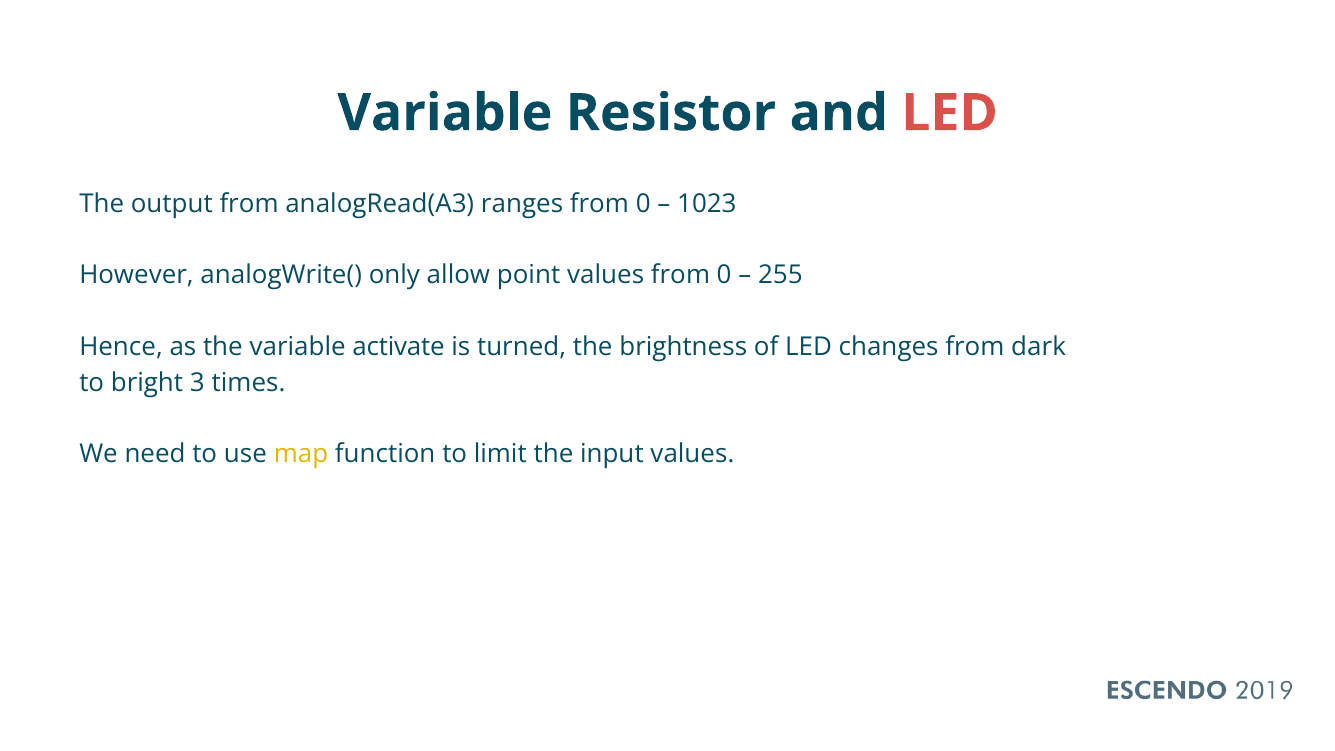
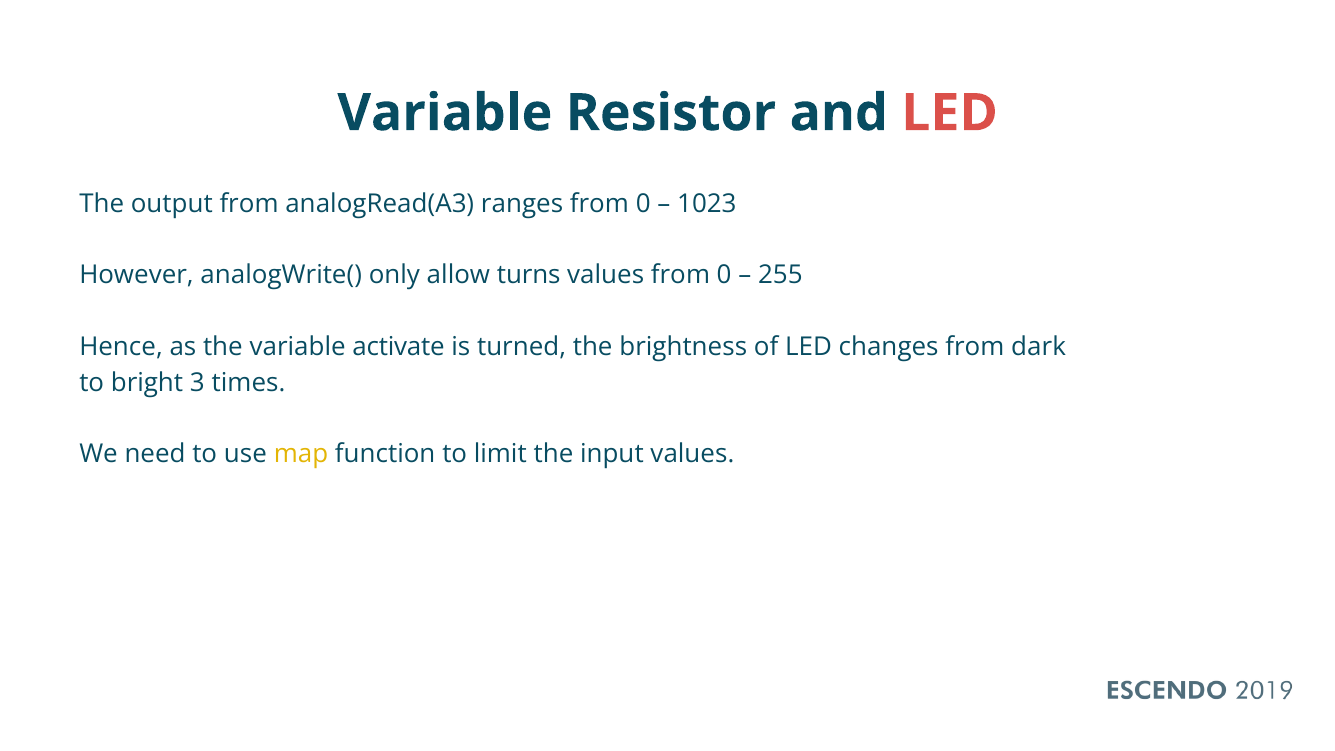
point: point -> turns
